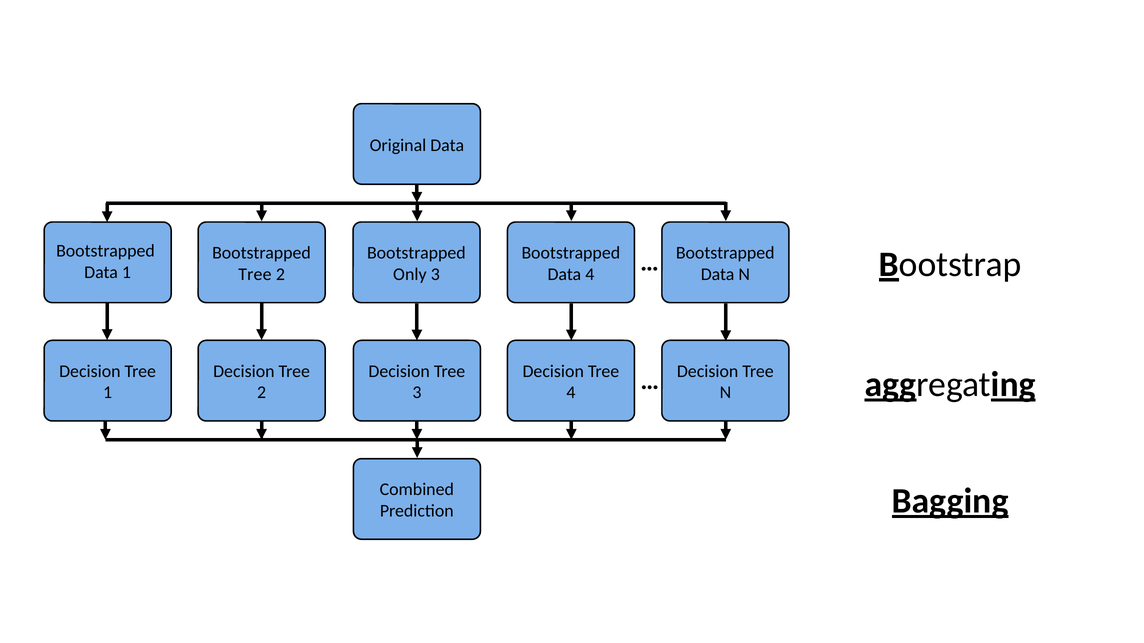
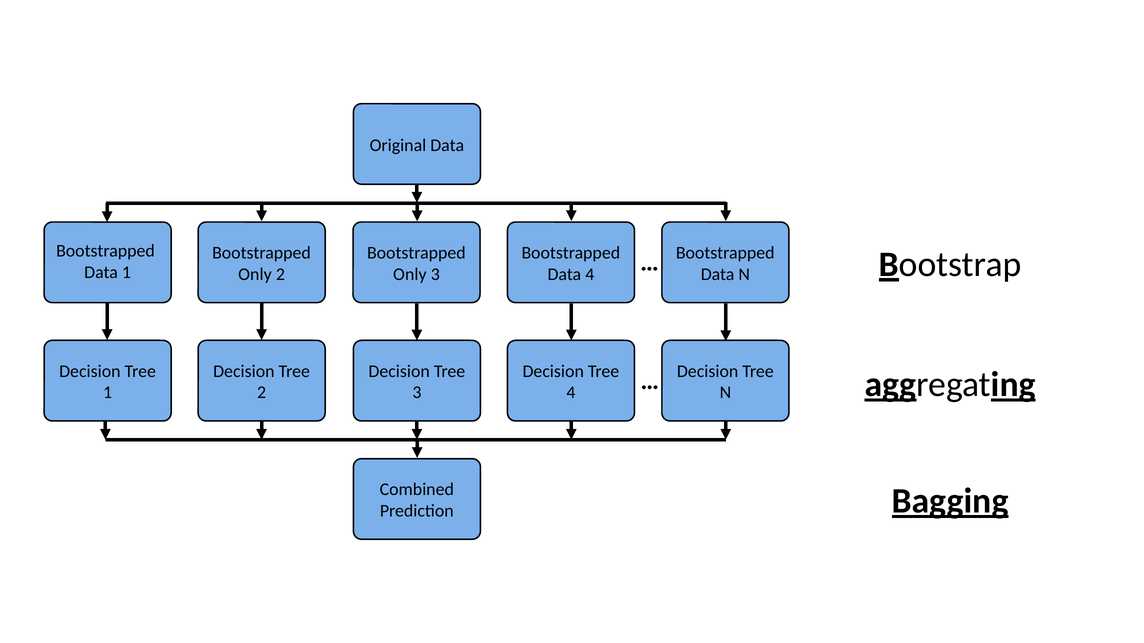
Tree at (255, 274): Tree -> Only
